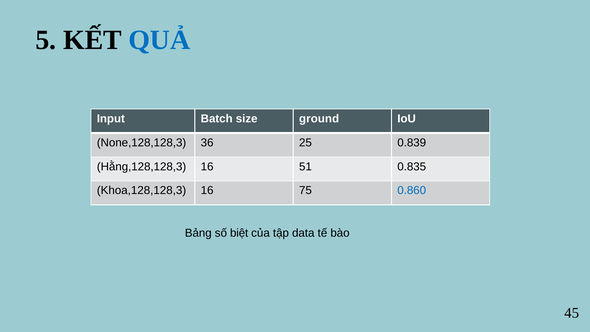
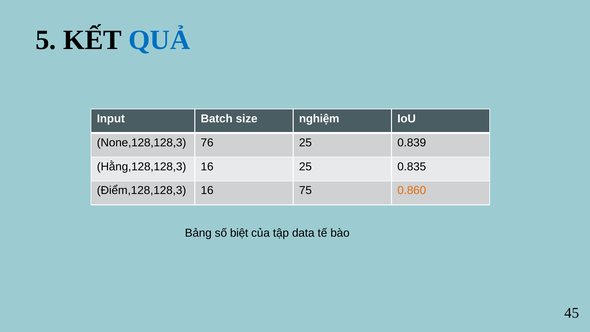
ground: ground -> nghiệm
36: 36 -> 76
16 51: 51 -> 25
Khoa,128,128,3: Khoa,128,128,3 -> Điểm,128,128,3
0.860 colour: blue -> orange
